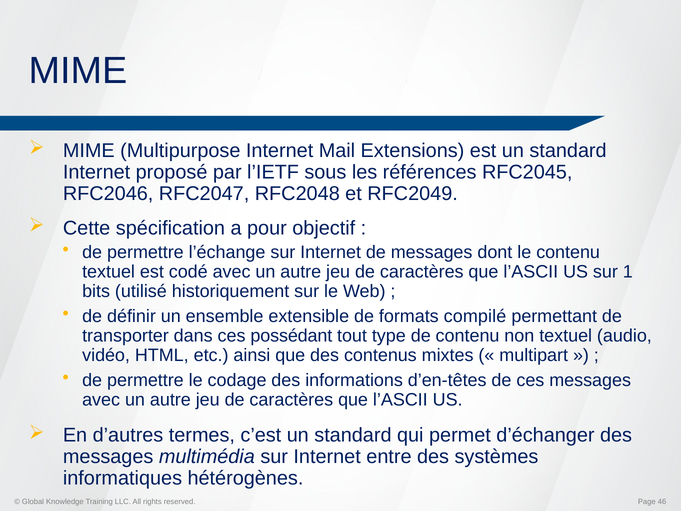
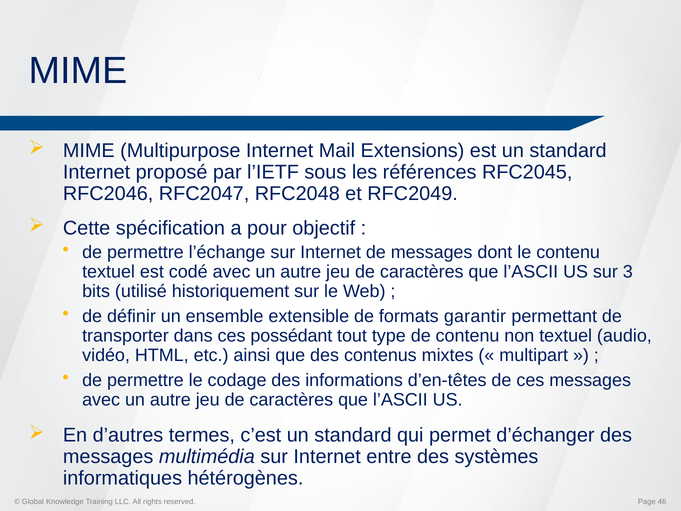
1: 1 -> 3
compilé: compilé -> garantir
